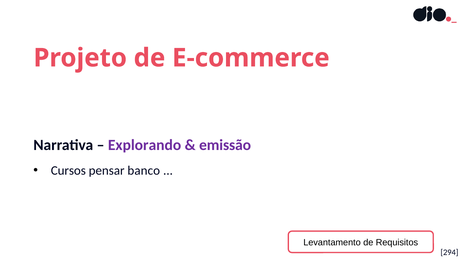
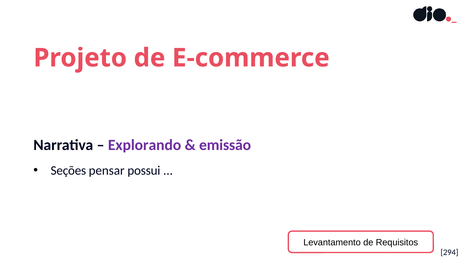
Cursos: Cursos -> Seções
banco: banco -> possui
